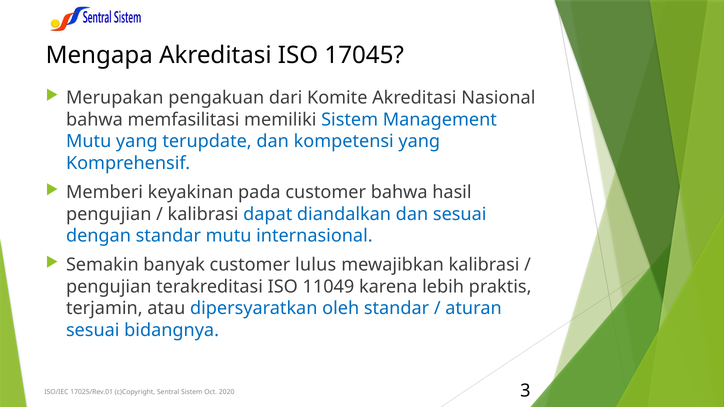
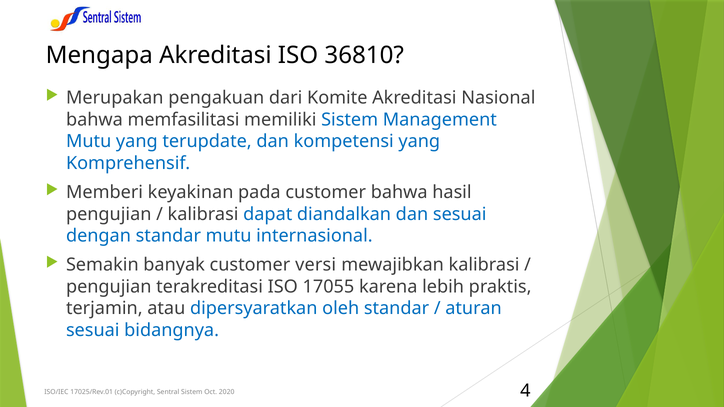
17045: 17045 -> 36810
lulus: lulus -> versi
11049: 11049 -> 17055
3: 3 -> 4
